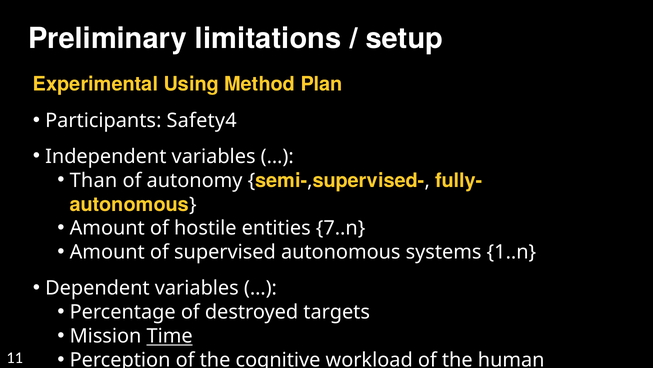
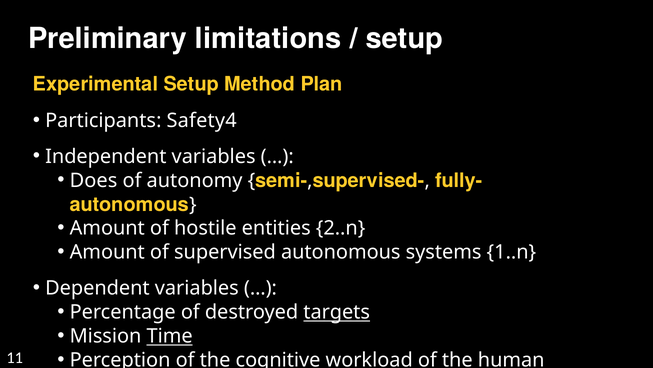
Experimental Using: Using -> Setup
Than: Than -> Does
7..n: 7..n -> 2..n
targets underline: none -> present
